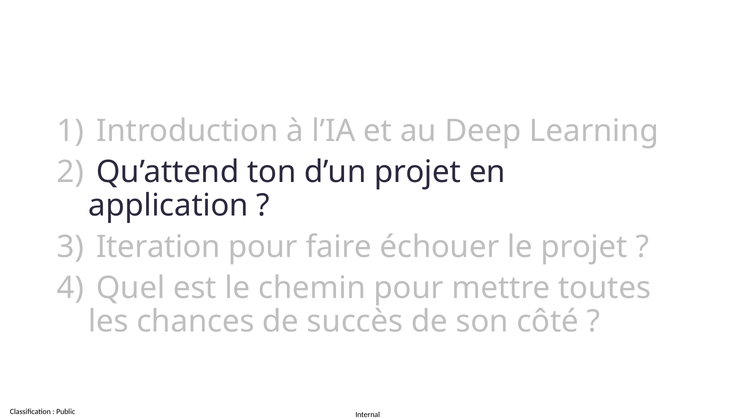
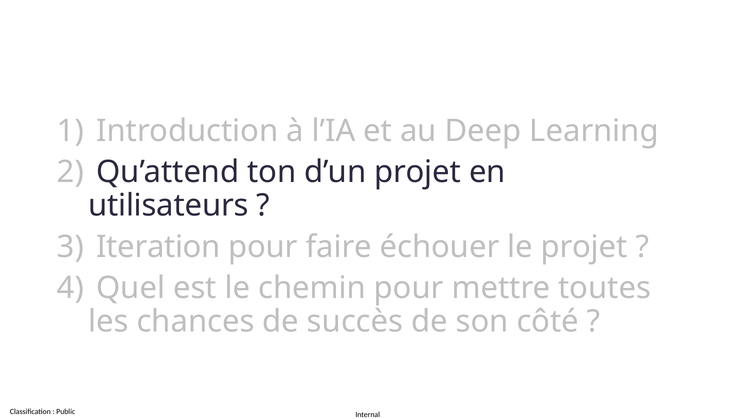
application: application -> utilisateurs
